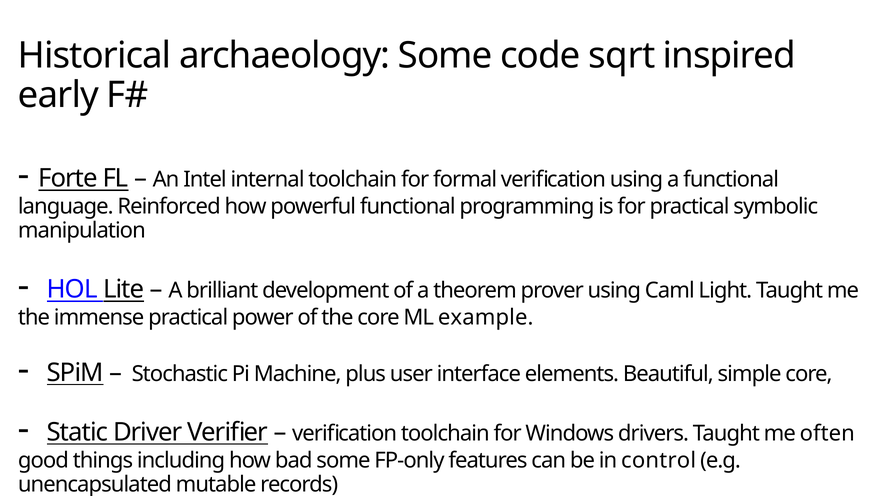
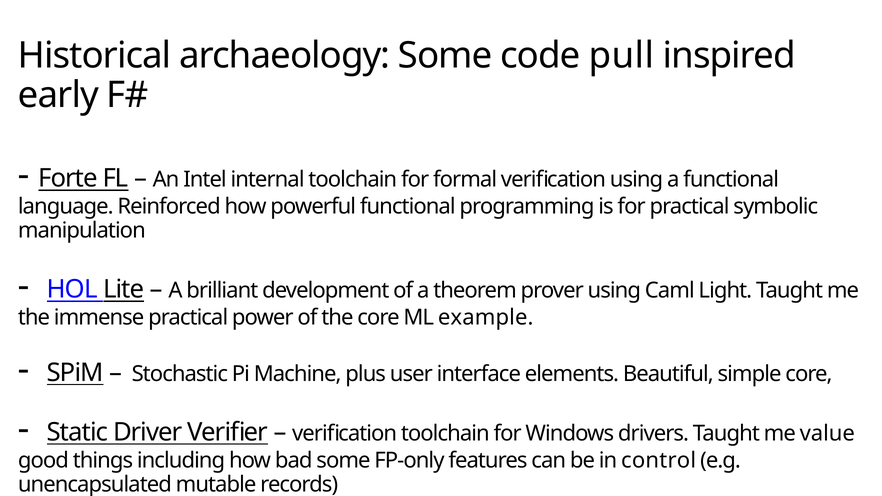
sqrt: sqrt -> pull
often: often -> value
